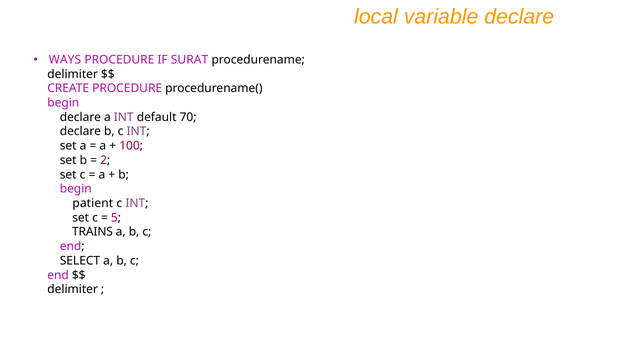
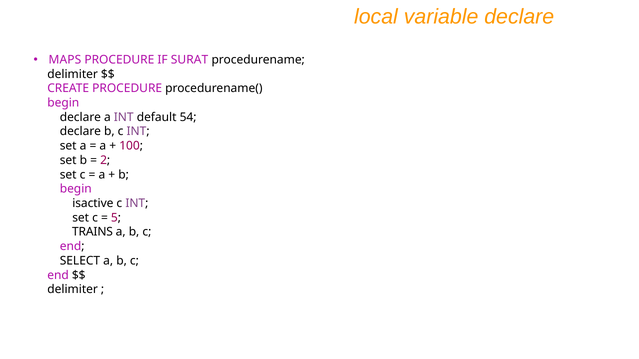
WAYS: WAYS -> MAPS
70: 70 -> 54
patient: patient -> isactive
